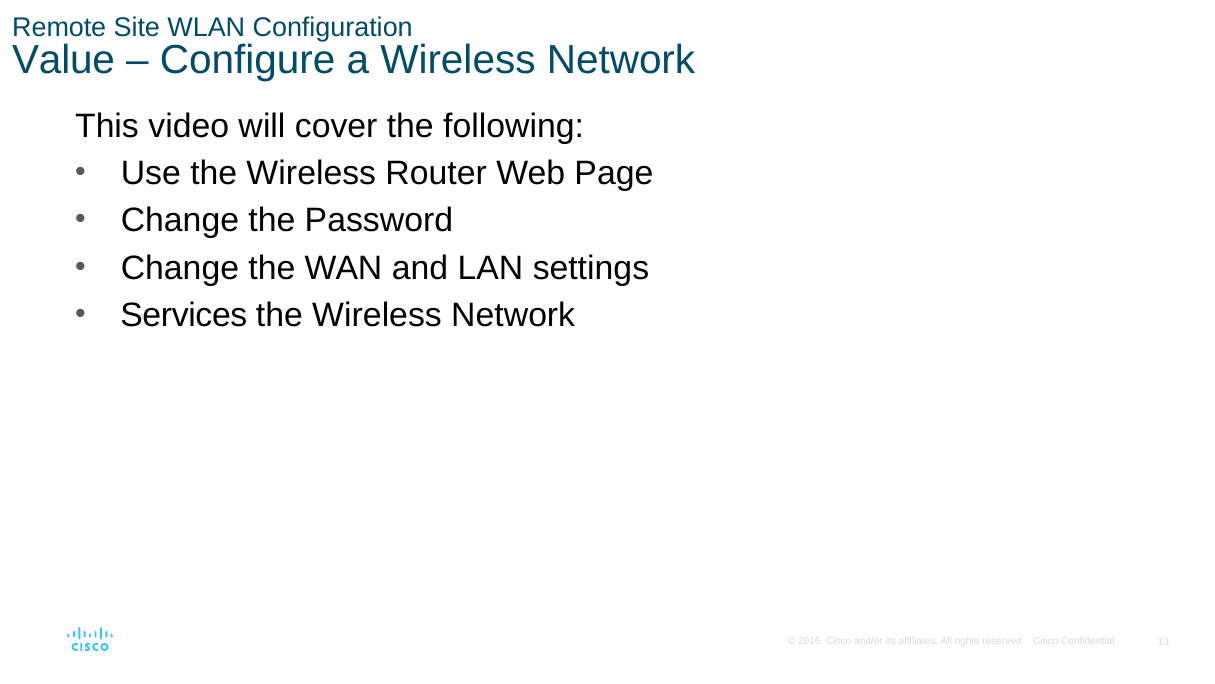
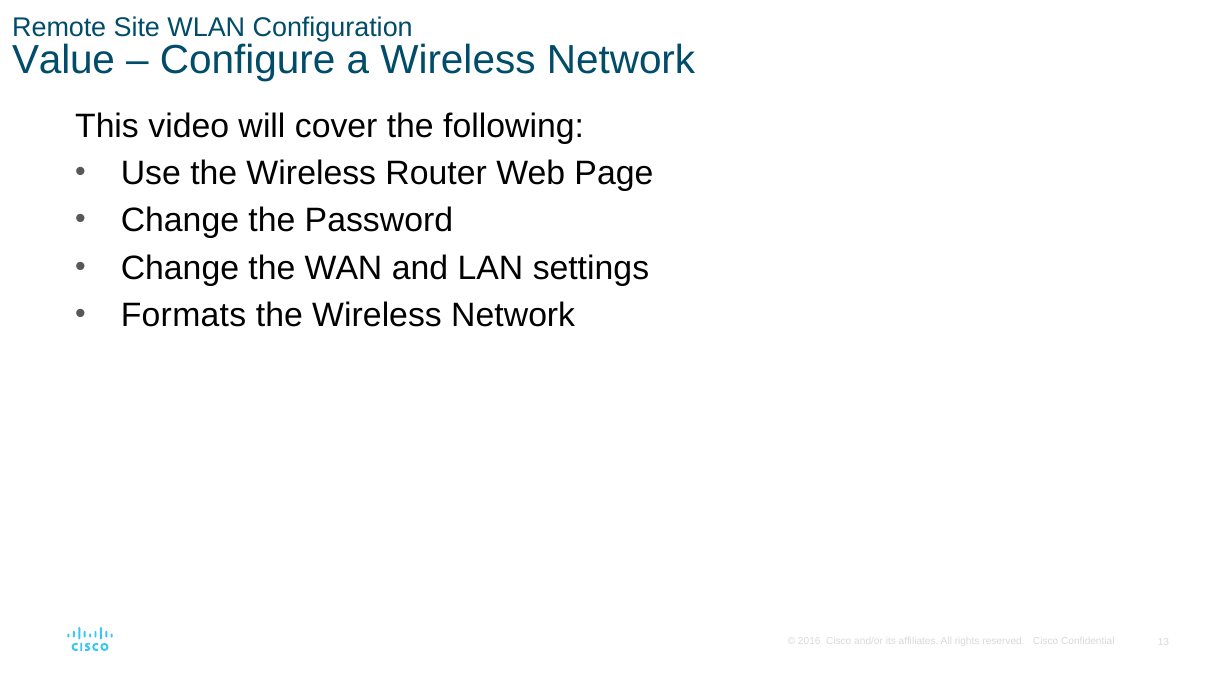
Services: Services -> Formats
